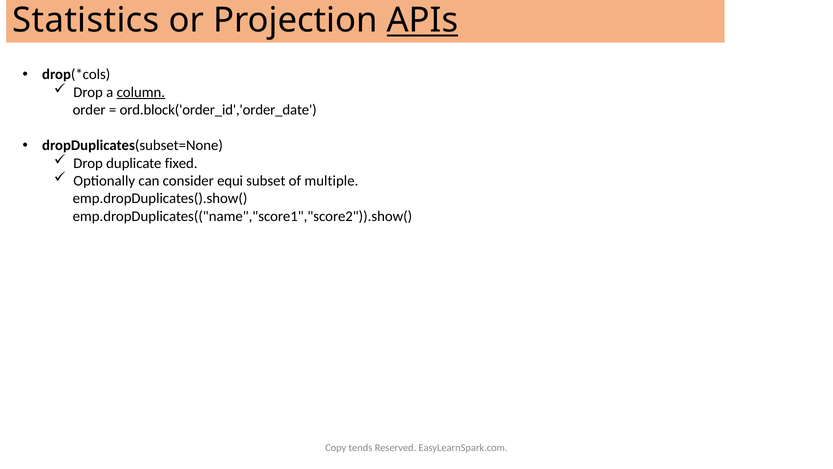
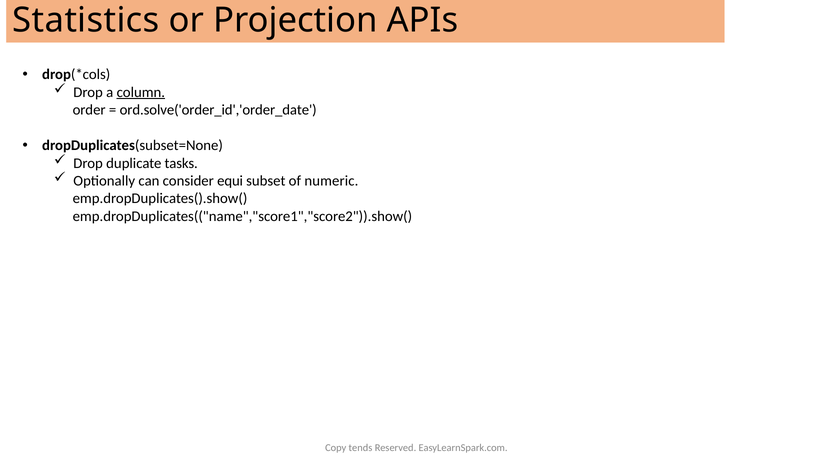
APIs underline: present -> none
ord.block('order_id','order_date: ord.block('order_id','order_date -> ord.solve('order_id','order_date
fixed: fixed -> tasks
multiple: multiple -> numeric
